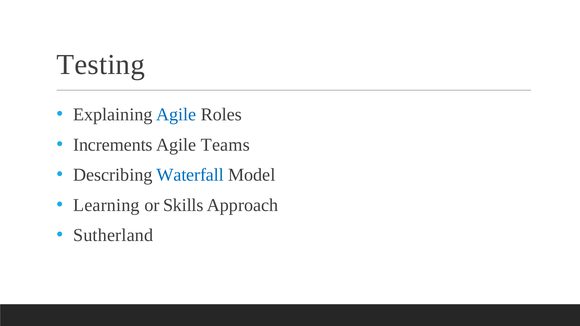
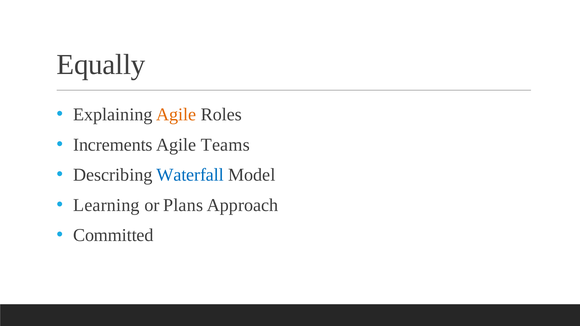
Testing: Testing -> Equally
Agile at (176, 115) colour: blue -> orange
Skills: Skills -> Plans
Sutherland: Sutherland -> Committed
